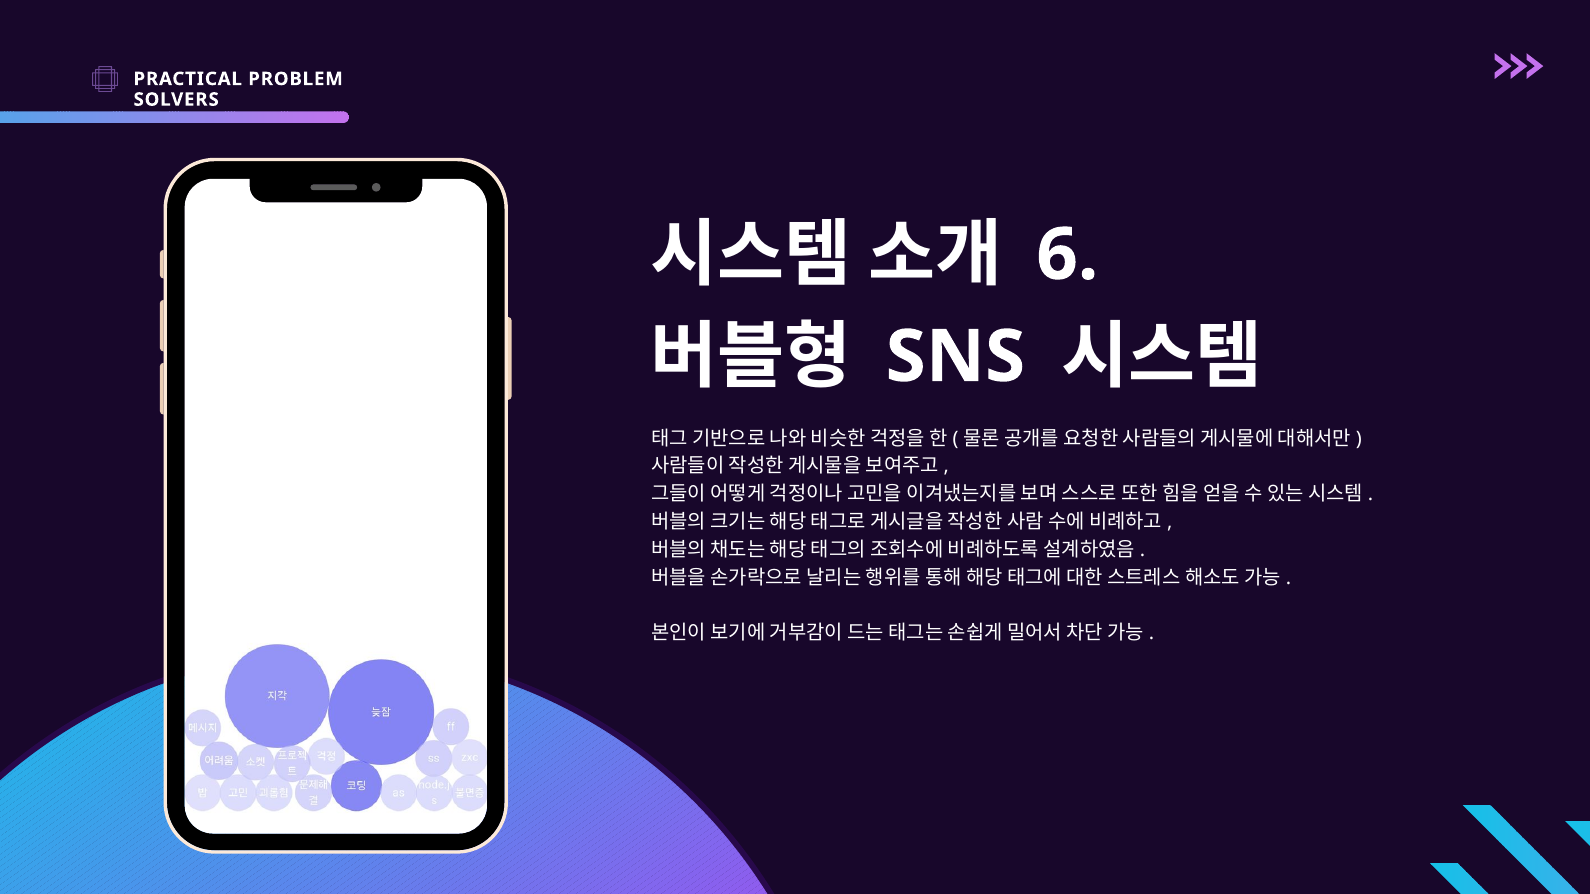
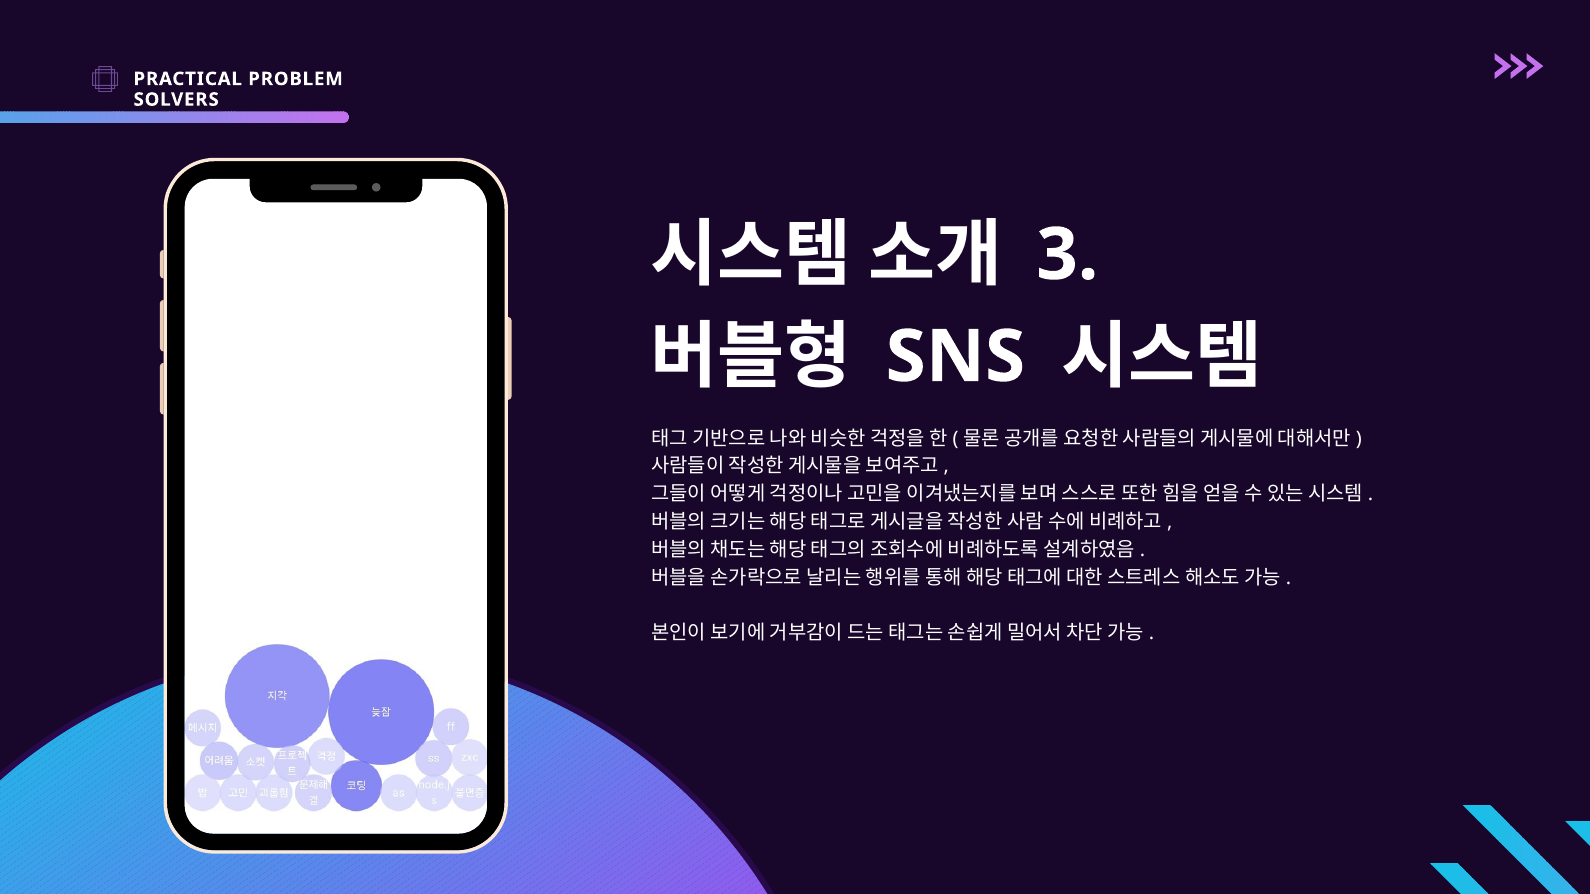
6: 6 -> 3
